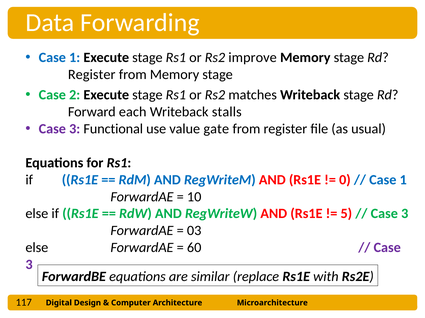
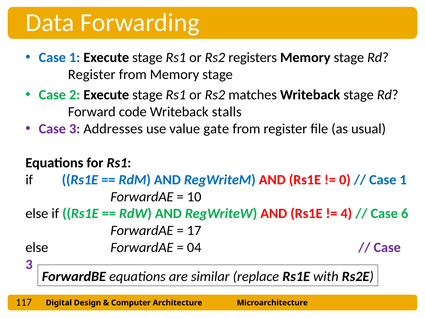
improve: improve -> registers
each: each -> code
Functional: Functional -> Addresses
5: 5 -> 4
3 at (405, 214): 3 -> 6
03: 03 -> 17
60: 60 -> 04
